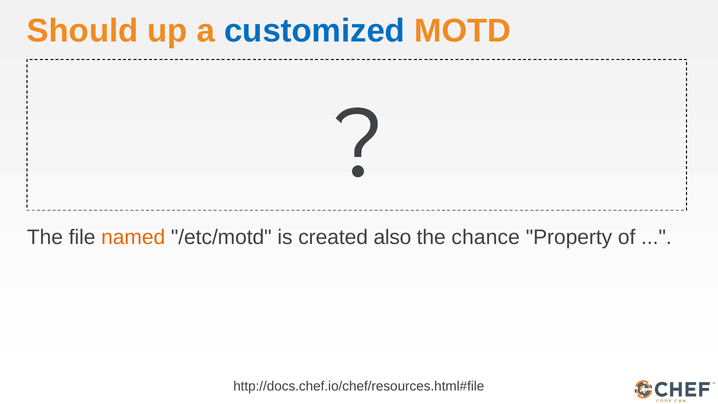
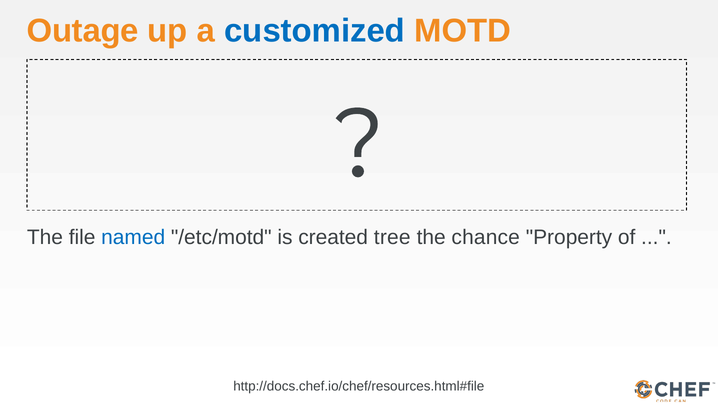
Should: Should -> Outage
named colour: orange -> blue
also: also -> tree
